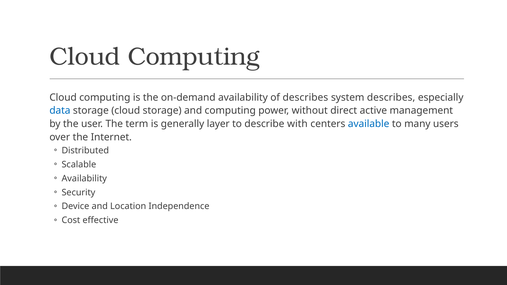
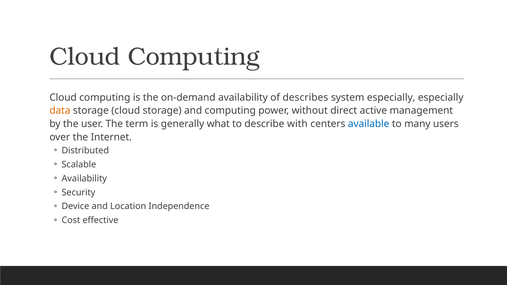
system describes: describes -> especially
data colour: blue -> orange
layer: layer -> what
